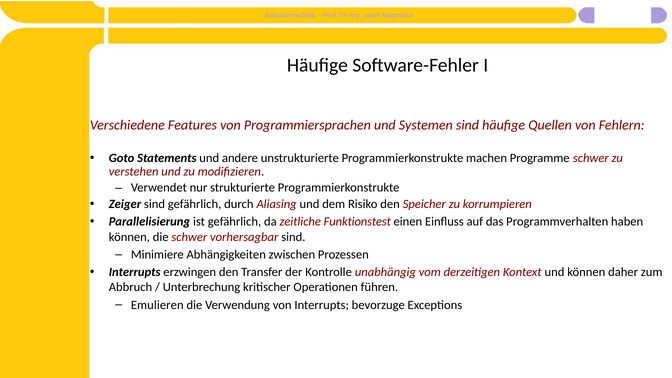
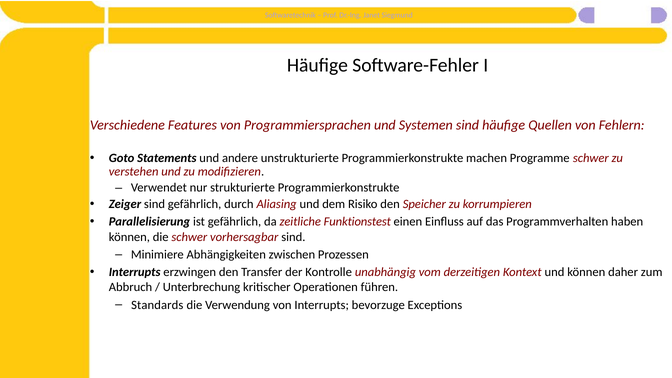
Emulieren: Emulieren -> Standards
